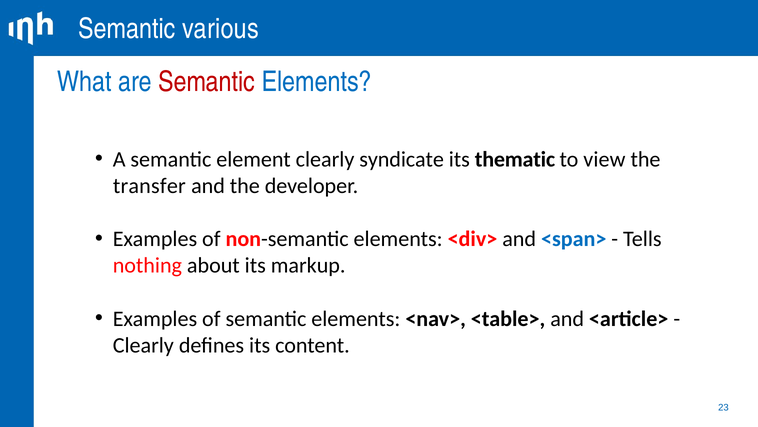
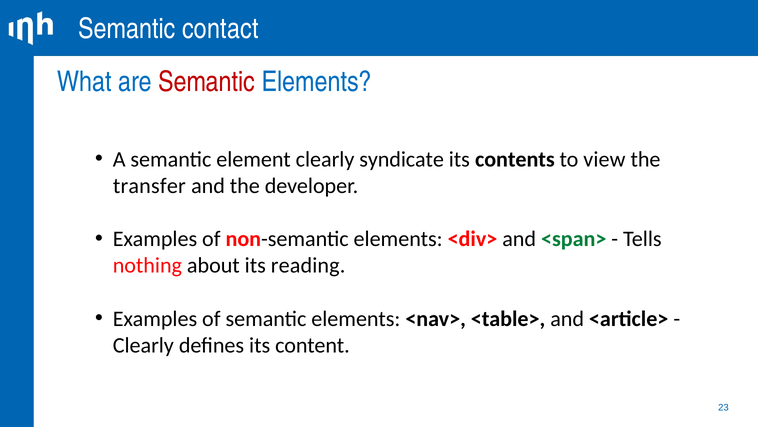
various: various -> contact
thematic: thematic -> contents
<span> colour: blue -> green
markup: markup -> reading
